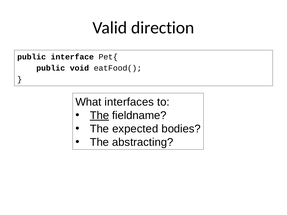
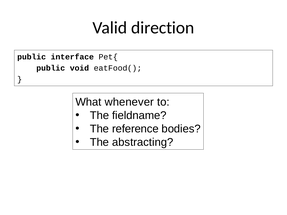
interfaces: interfaces -> whenever
The at (99, 116) underline: present -> none
expected: expected -> reference
